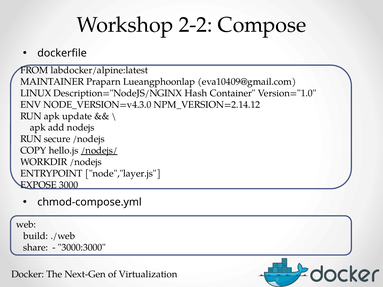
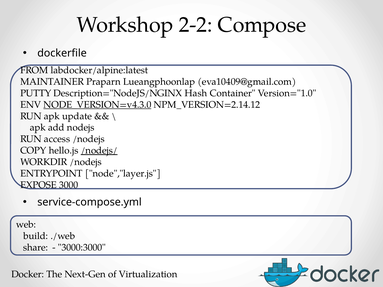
LINUX: LINUX -> PUTTY
NODE_VERSION=v4.3.0 underline: none -> present
secure: secure -> access
chmod-compose.yml: chmod-compose.yml -> service-compose.yml
